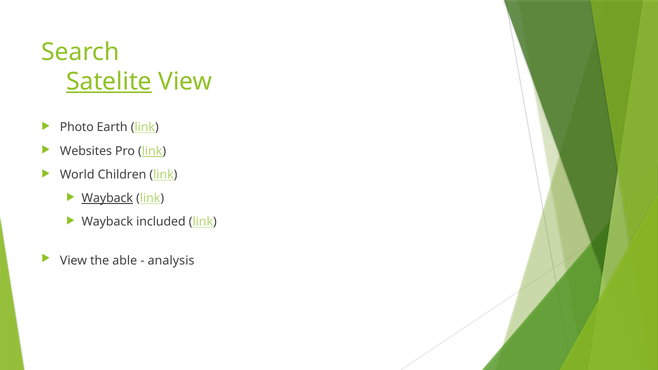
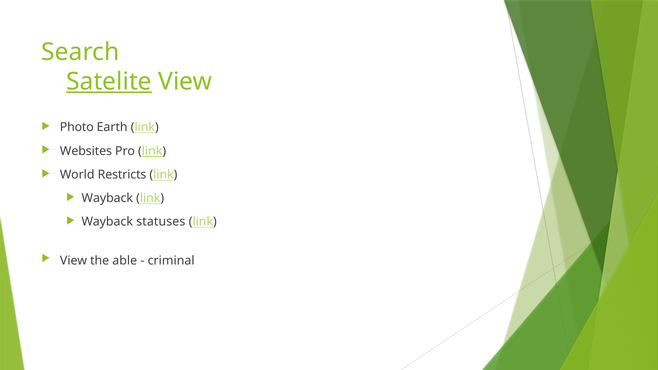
Children: Children -> Restricts
Wayback at (107, 198) underline: present -> none
included: included -> statuses
analysis: analysis -> criminal
